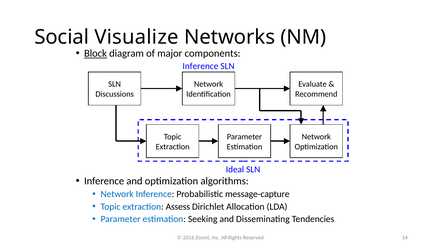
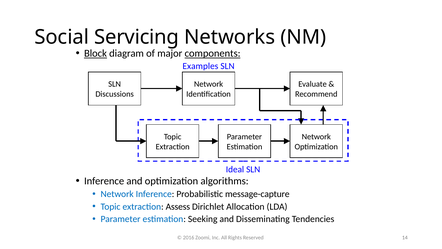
Visualize: Visualize -> Servicing
components underline: none -> present
Inference at (200, 66): Inference -> Examples
